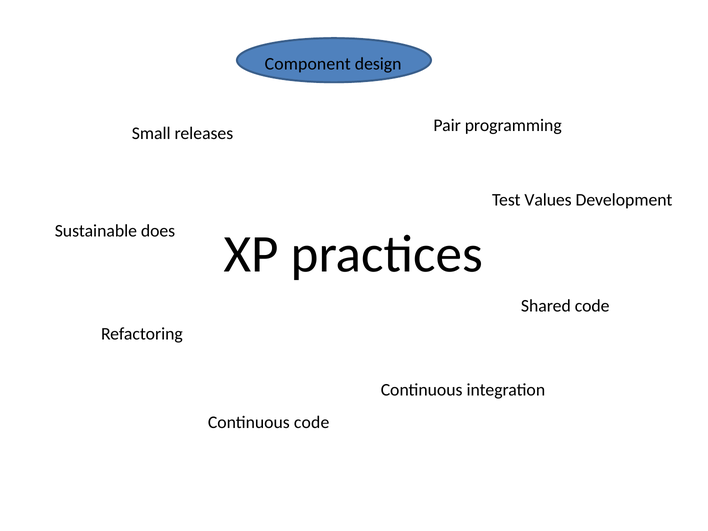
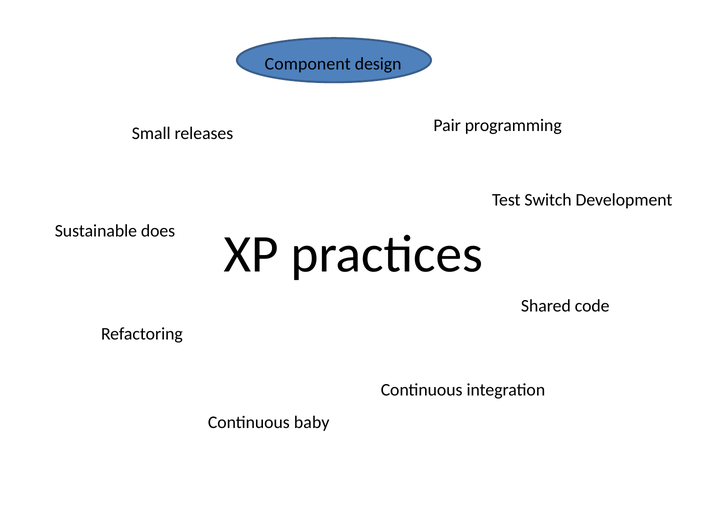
Values: Values -> Switch
Continuous code: code -> baby
